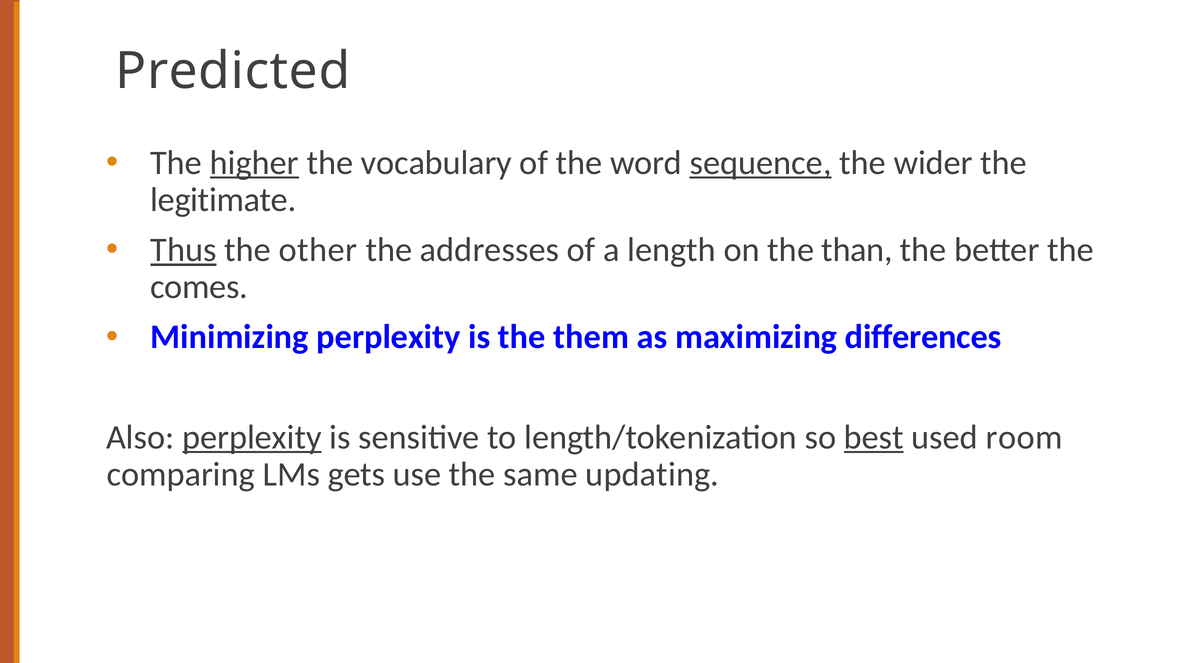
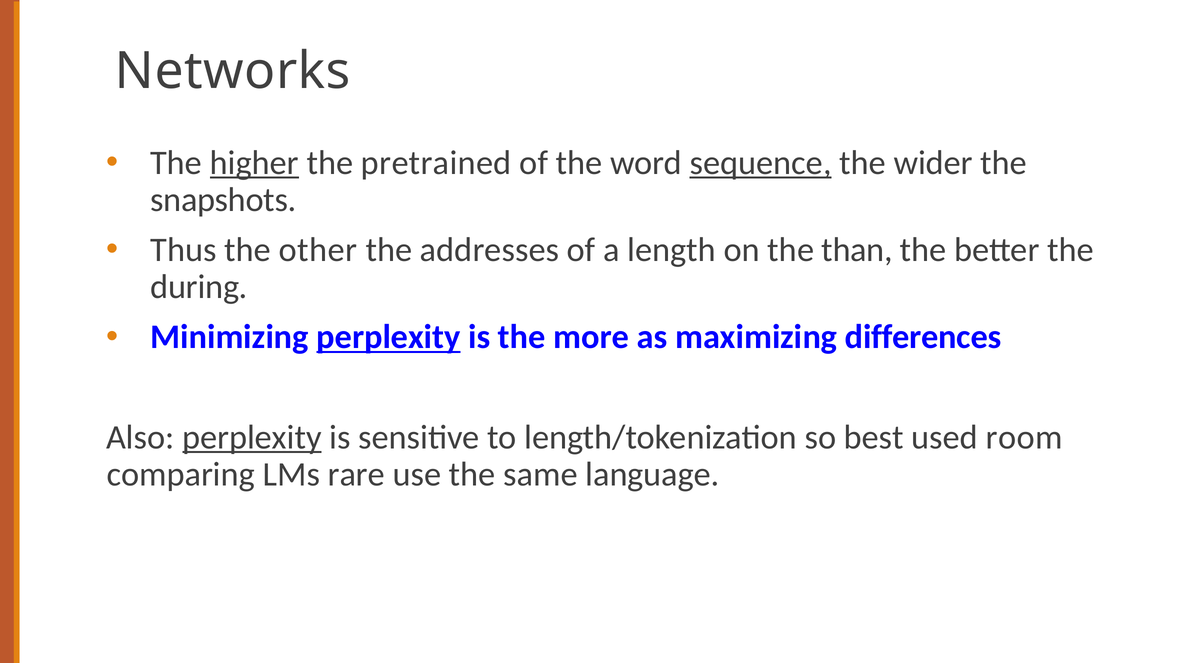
Predicted: Predicted -> Networks
vocabulary: vocabulary -> pretrained
legitimate: legitimate -> snapshots
Thus underline: present -> none
comes: comes -> during
perplexity at (388, 337) underline: none -> present
them: them -> more
best underline: present -> none
gets: gets -> rare
updating: updating -> language
